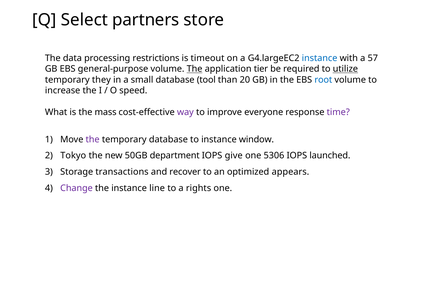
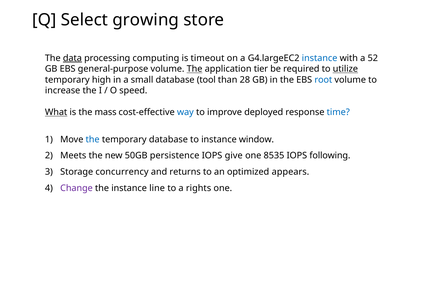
partners: partners -> growing
data underline: none -> present
restrictions: restrictions -> computing
57: 57 -> 52
they: they -> high
20: 20 -> 28
What underline: none -> present
way colour: purple -> blue
everyone: everyone -> deployed
time colour: purple -> blue
the at (93, 139) colour: purple -> blue
Tokyo: Tokyo -> Meets
department: department -> persistence
5306: 5306 -> 8535
launched: launched -> following
transactions: transactions -> concurrency
recover: recover -> returns
